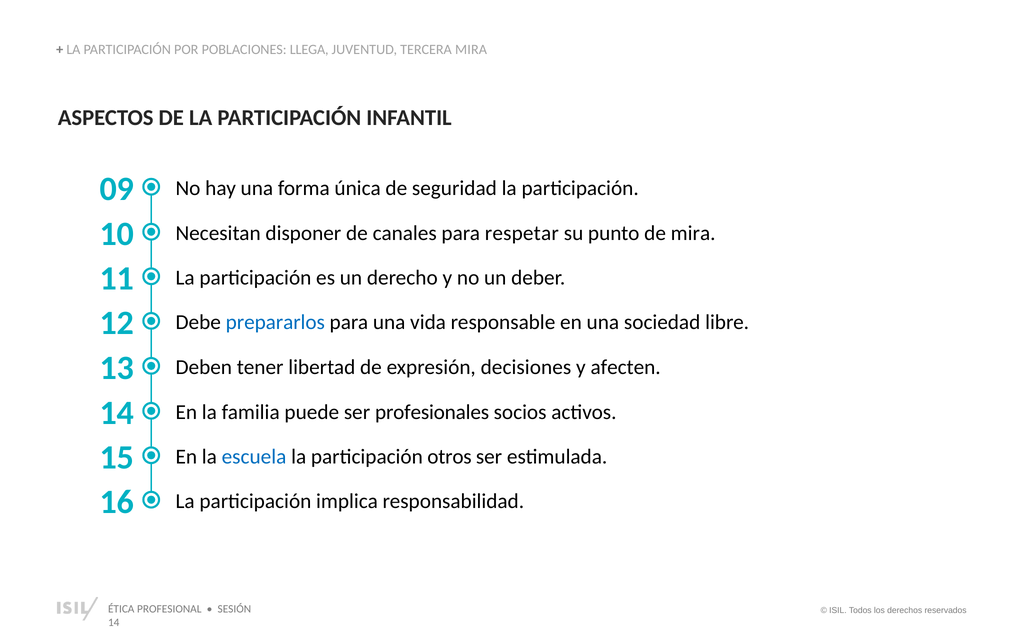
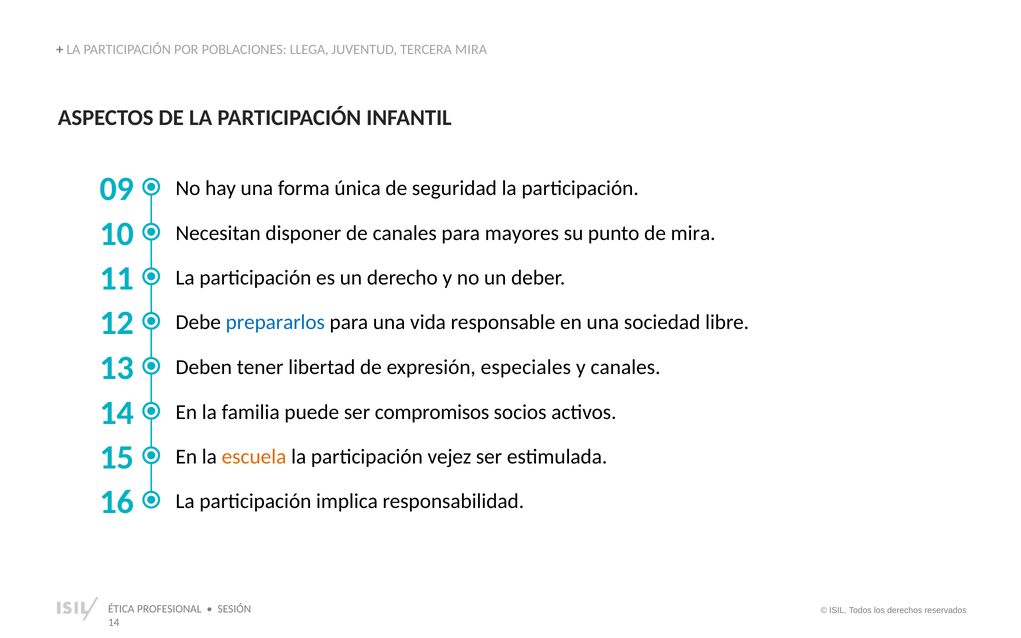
respetar: respetar -> mayores
decisiones: decisiones -> especiales
y afecten: afecten -> canales
profesionales: profesionales -> compromisos
escuela colour: blue -> orange
otros: otros -> vejez
